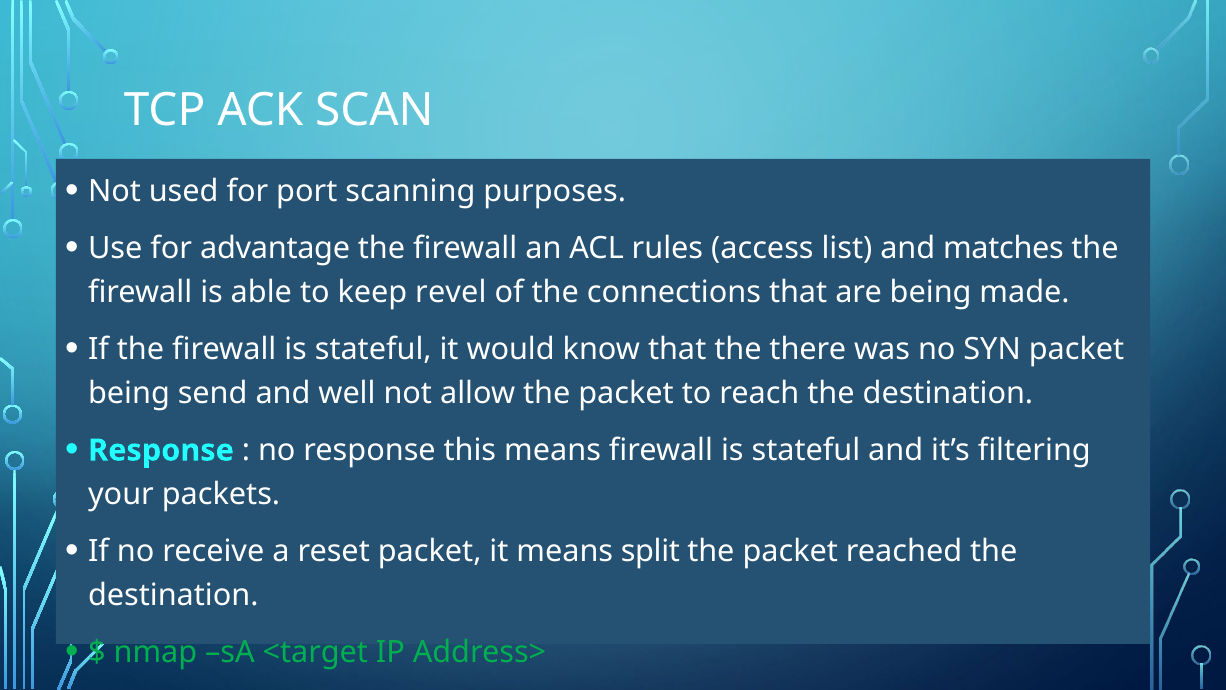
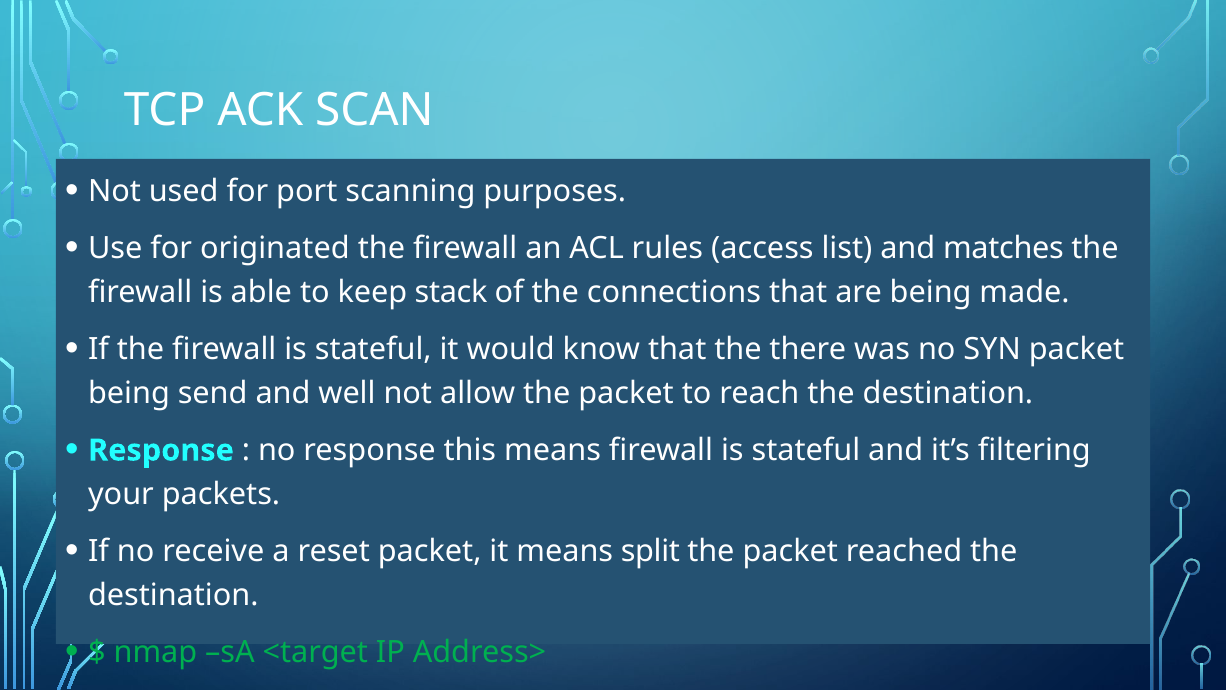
advantage: advantage -> originated
revel: revel -> stack
